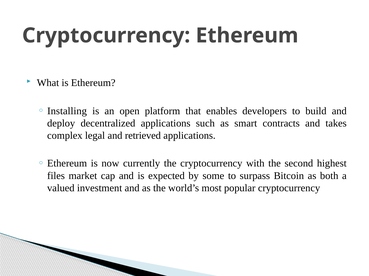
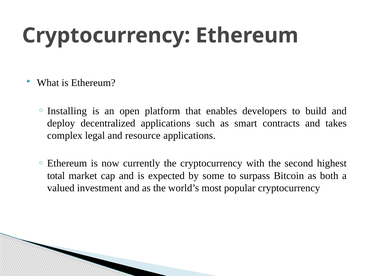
retrieved: retrieved -> resource
files: files -> total
